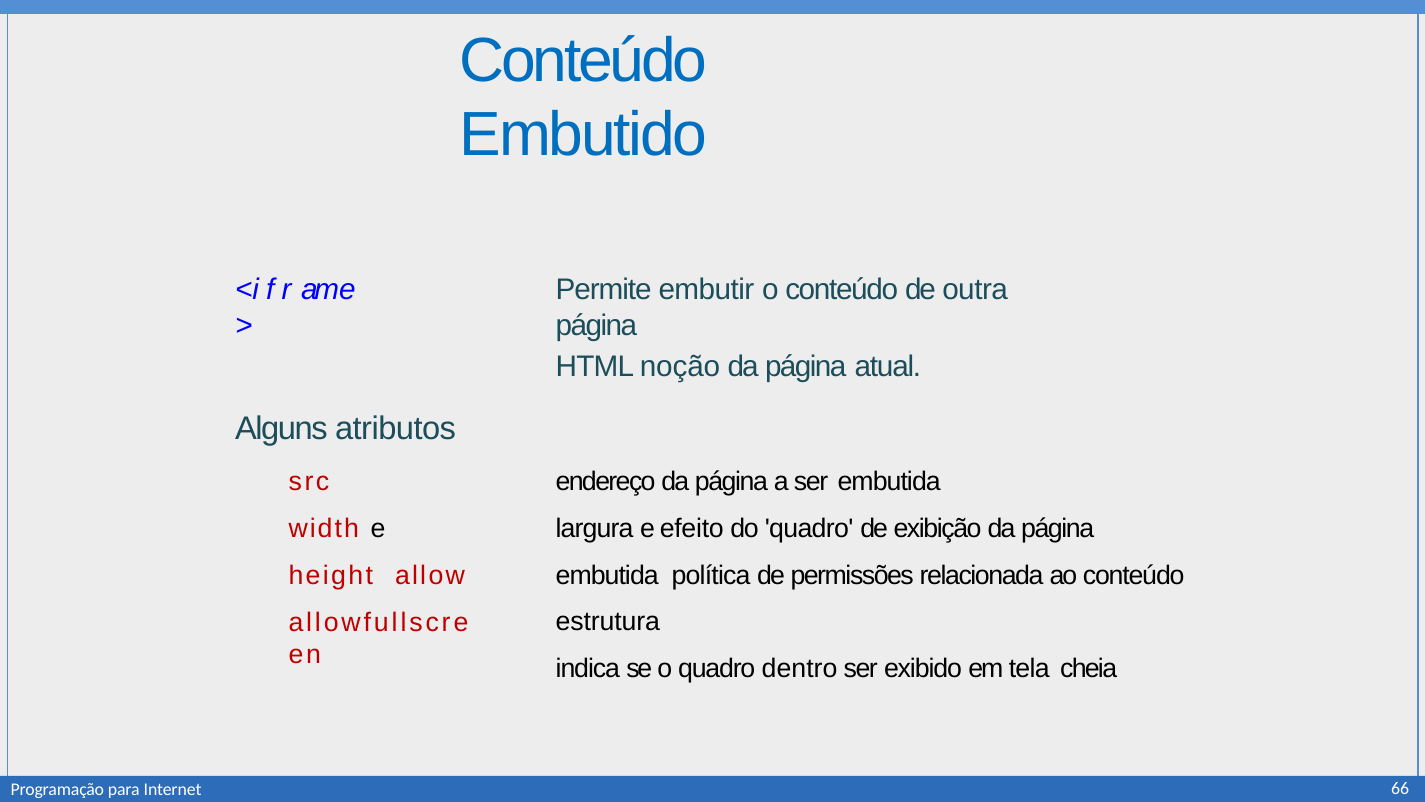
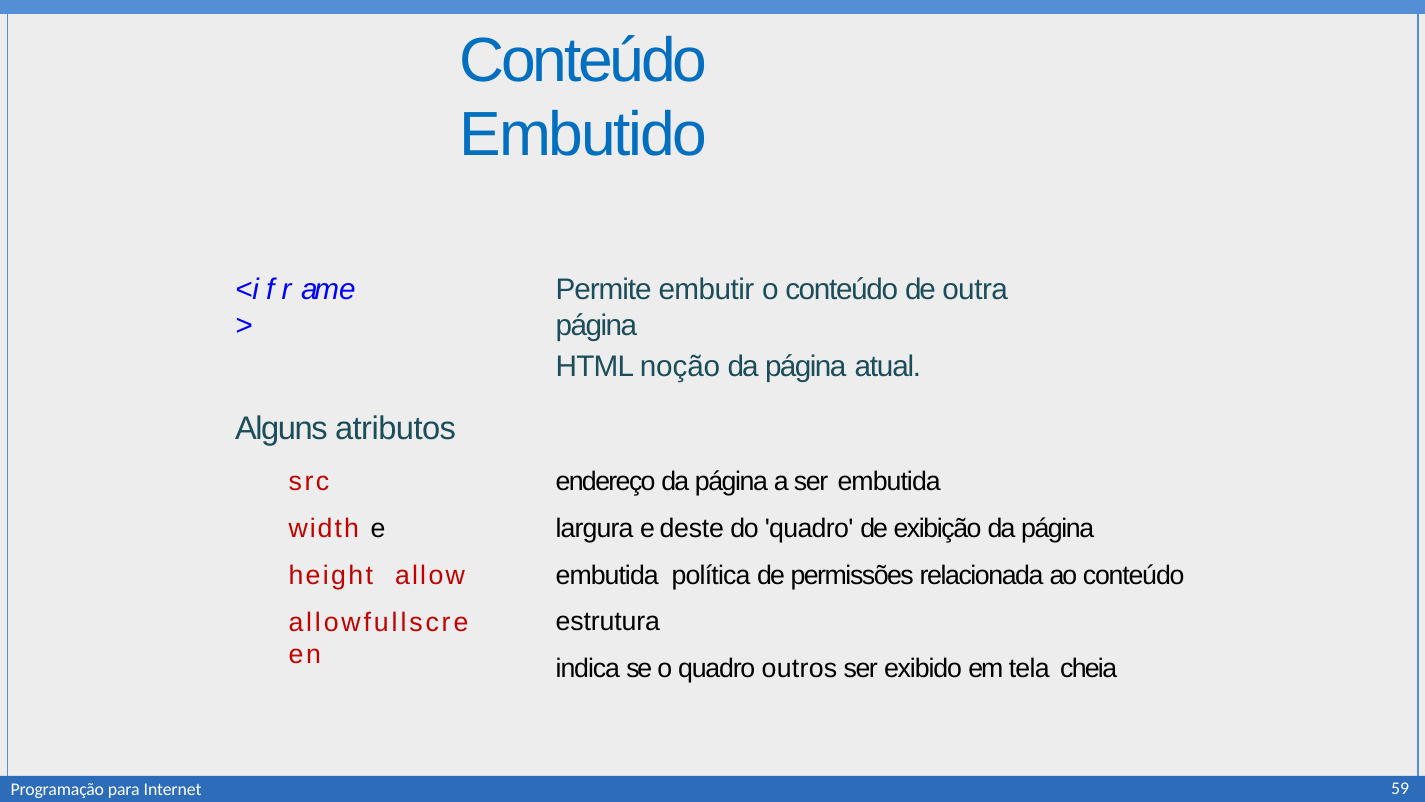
efeito: efeito -> deste
dentro: dentro -> outros
66: 66 -> 59
